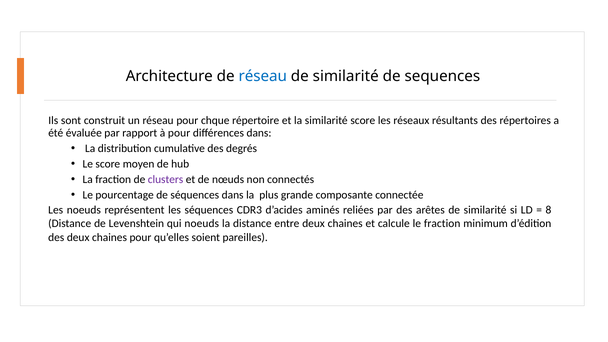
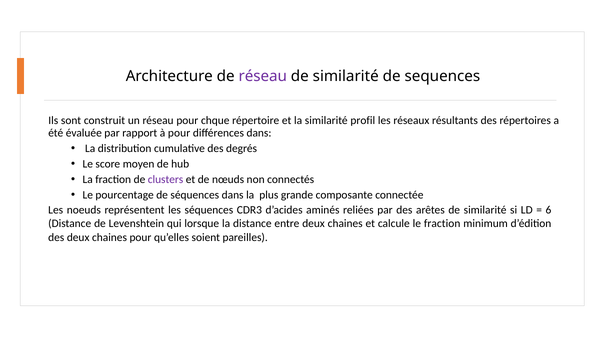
réseau at (263, 76) colour: blue -> purple
similarité score: score -> profil
8: 8 -> 6
qui noeuds: noeuds -> lorsque
